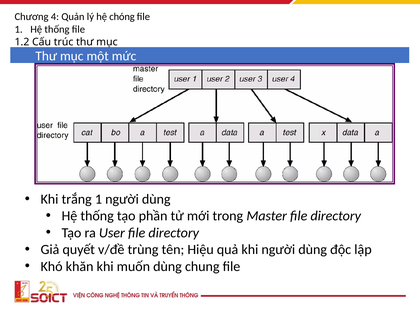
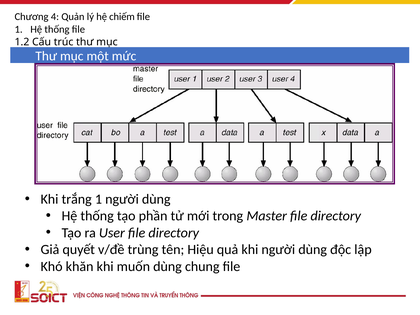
chóng: chóng -> chiếm
